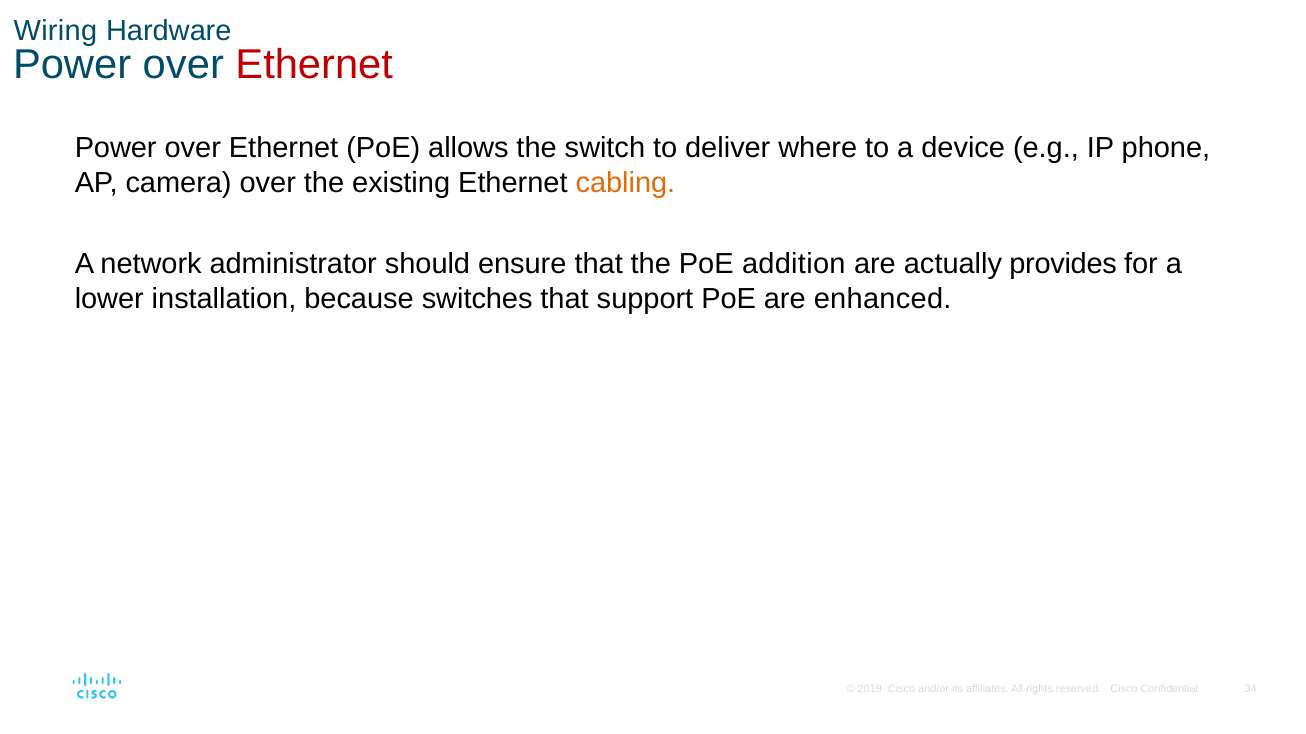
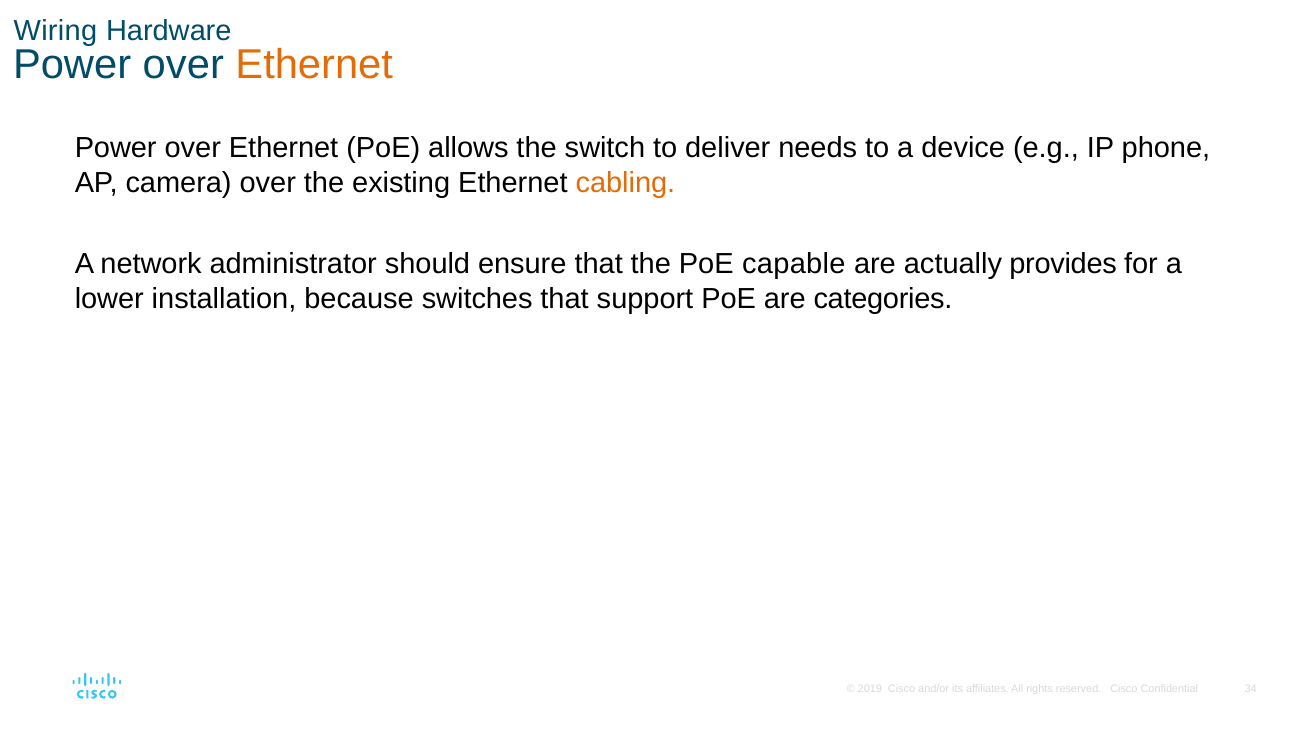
Ethernet at (314, 64) colour: red -> orange
where: where -> needs
addition: addition -> capable
enhanced: enhanced -> categories
